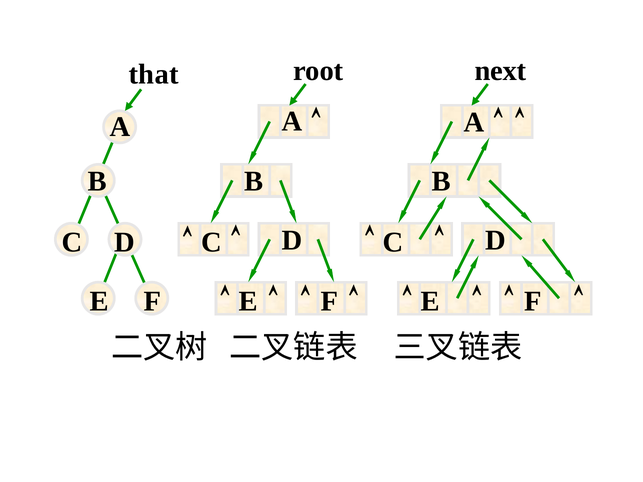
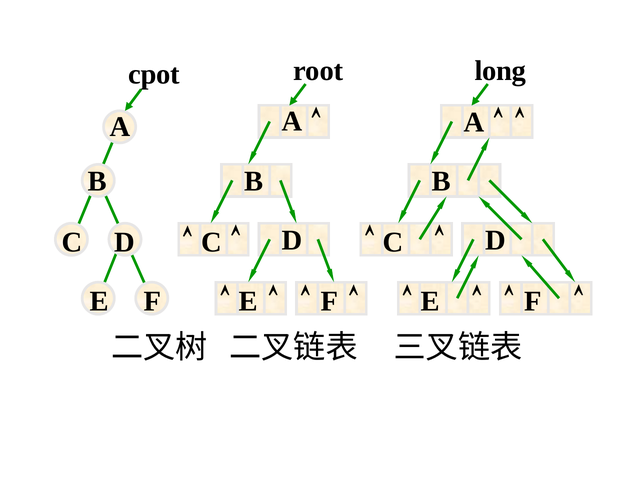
that: that -> cpot
next: next -> long
